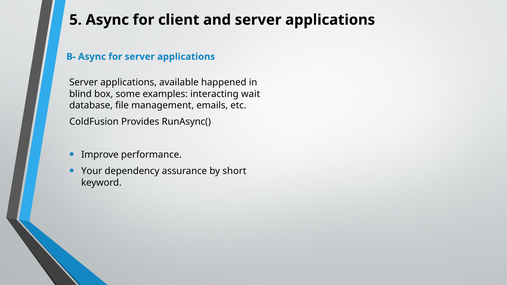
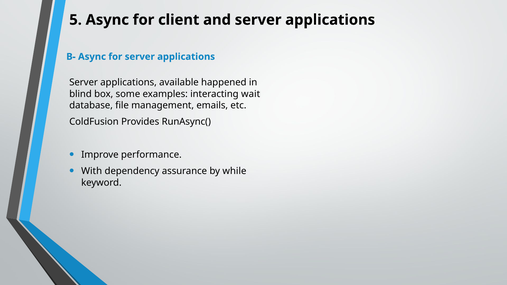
Your: Your -> With
short: short -> while
